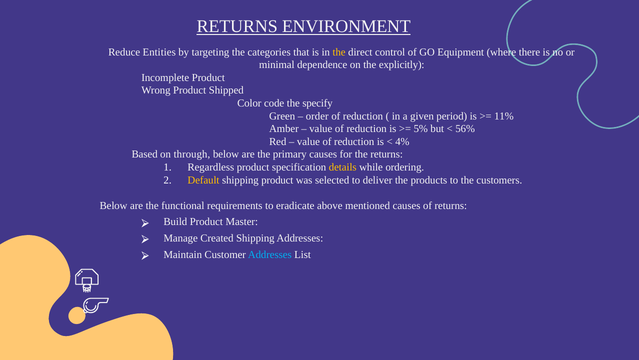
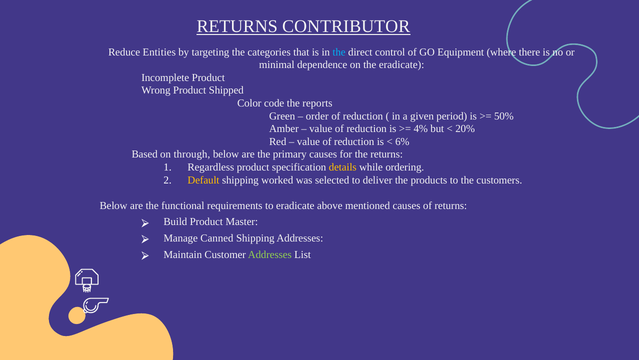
ENVIRONMENT: ENVIRONMENT -> CONTRIBUTOR
the at (339, 52) colour: yellow -> light blue
the explicitly: explicitly -> eradicate
specify: specify -> reports
11%: 11% -> 50%
5%: 5% -> 4%
56%: 56% -> 20%
4%: 4% -> 6%
shipping product: product -> worked
Created: Created -> Canned
Addresses at (270, 254) colour: light blue -> light green
